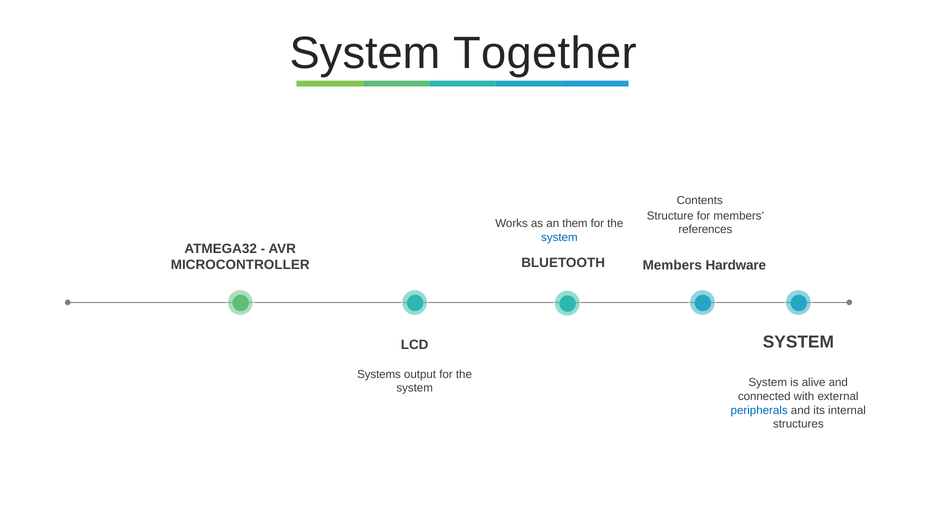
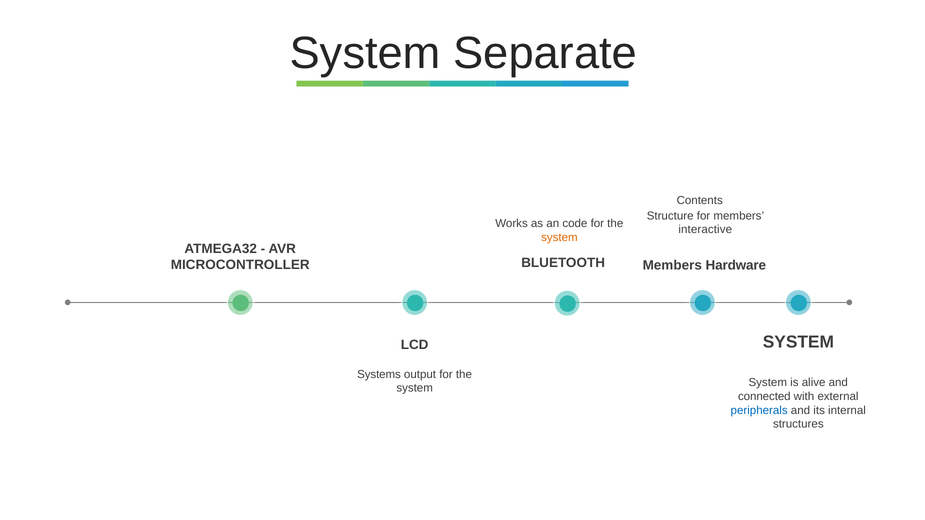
Together: Together -> Separate
them: them -> code
references: references -> interactive
system at (559, 237) colour: blue -> orange
